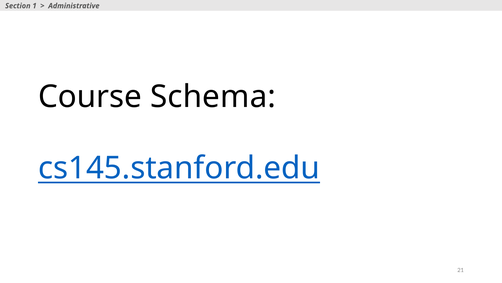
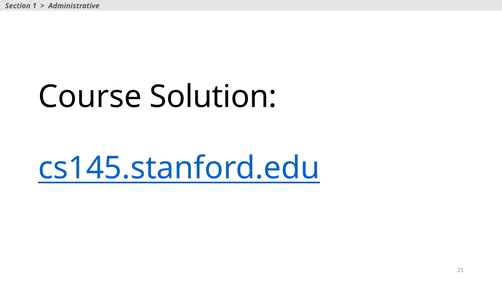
Schema: Schema -> Solution
